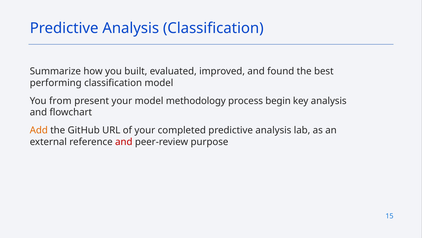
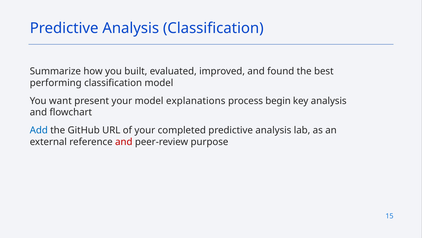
from: from -> want
methodology: methodology -> explanations
Add colour: orange -> blue
